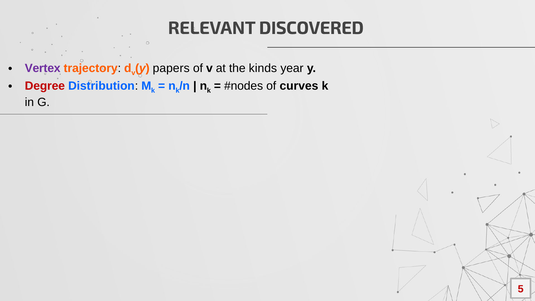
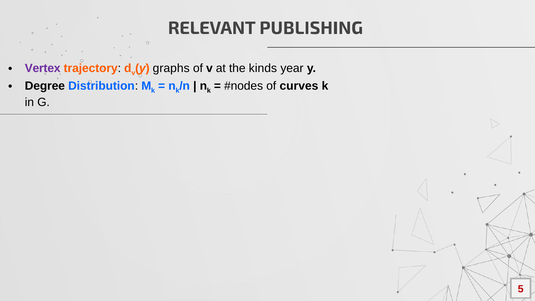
DISCOVERED: DISCOVERED -> PUBLISHING
papers: papers -> graphs
Degree colour: red -> black
